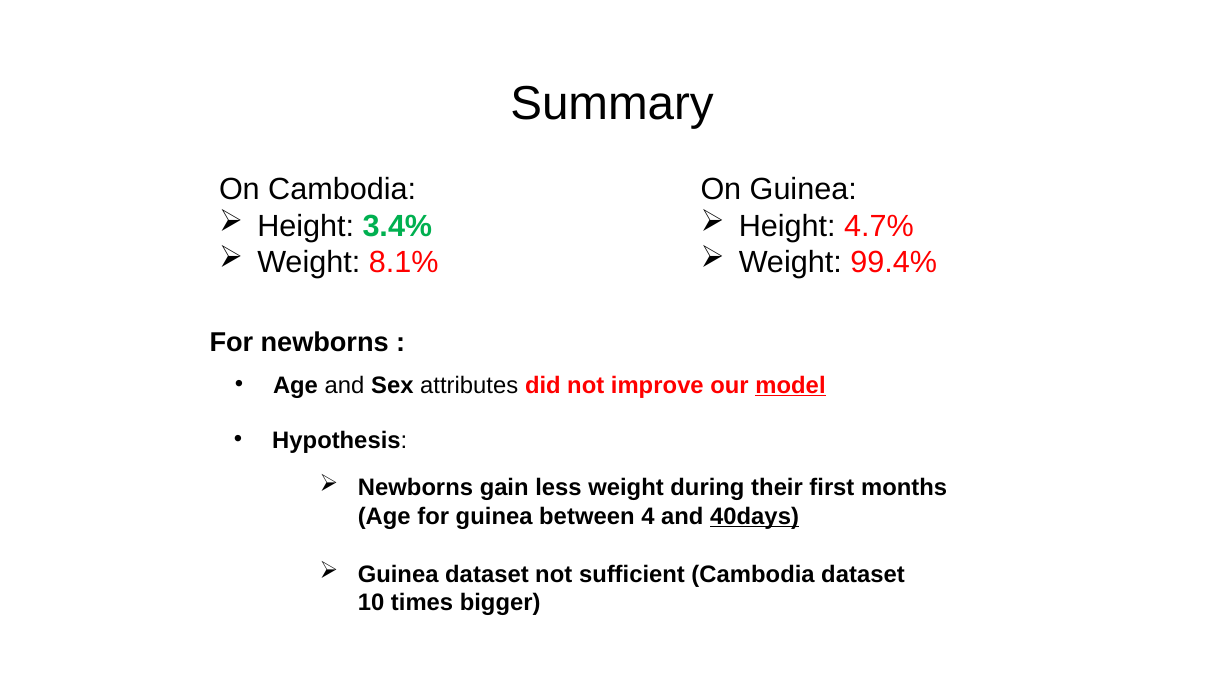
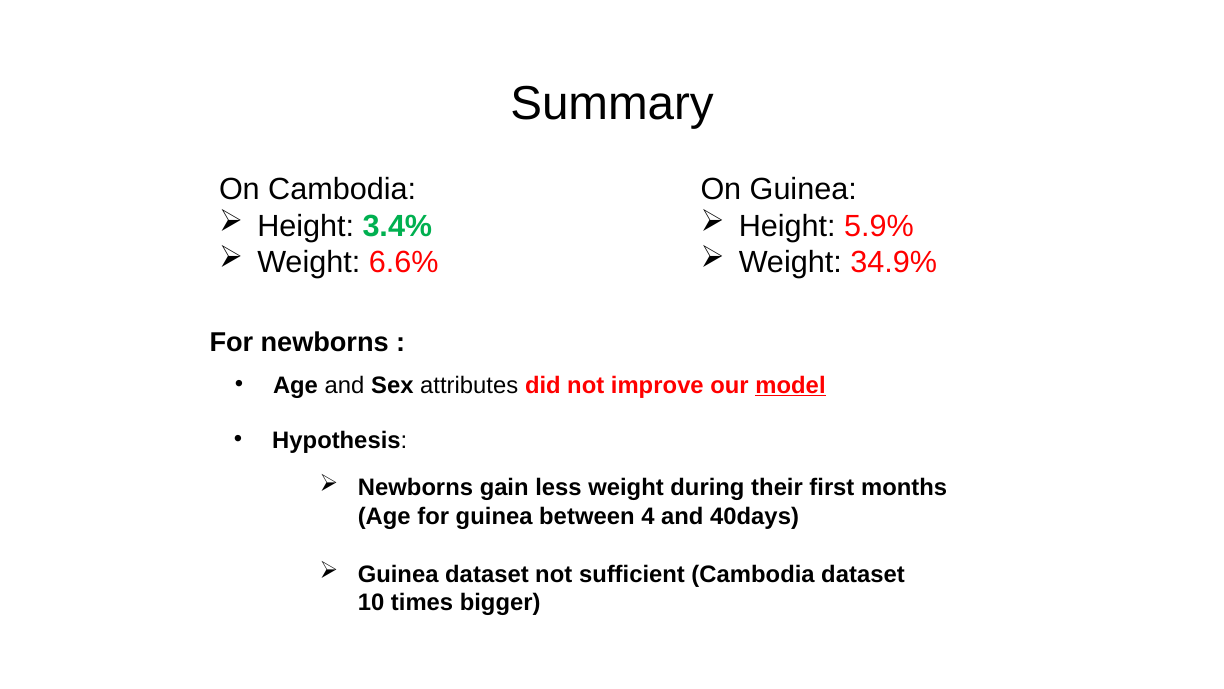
4.7%: 4.7% -> 5.9%
8.1%: 8.1% -> 6.6%
99.4%: 99.4% -> 34.9%
40days underline: present -> none
